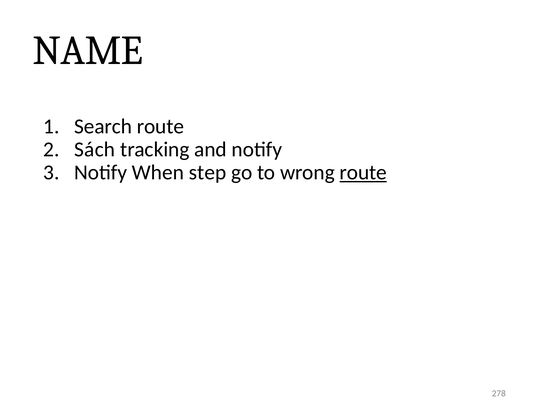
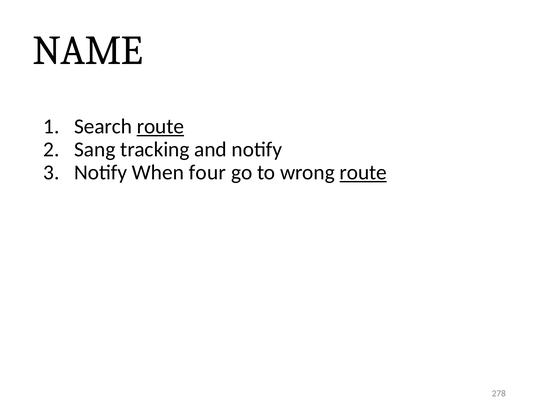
route at (160, 126) underline: none -> present
Sách: Sách -> Sang
step: step -> four
